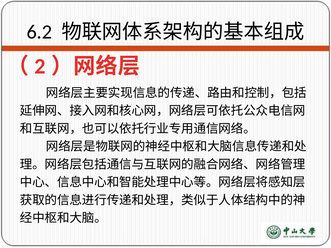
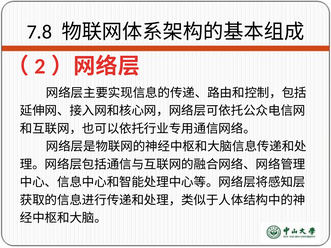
6.2: 6.2 -> 7.8
